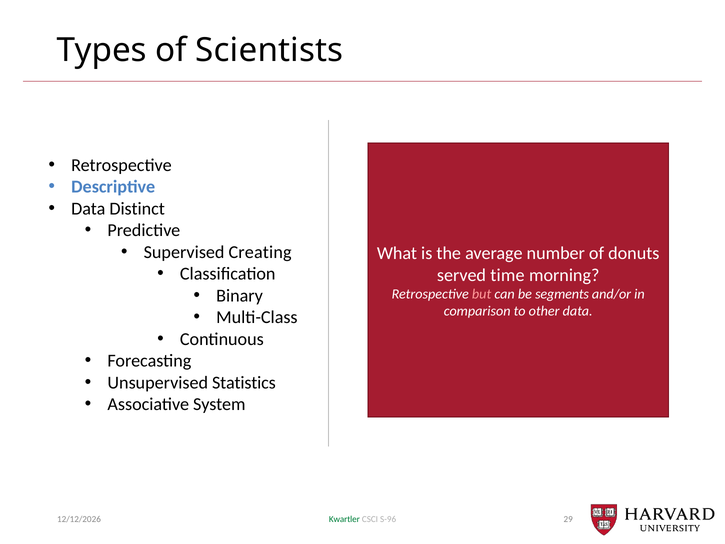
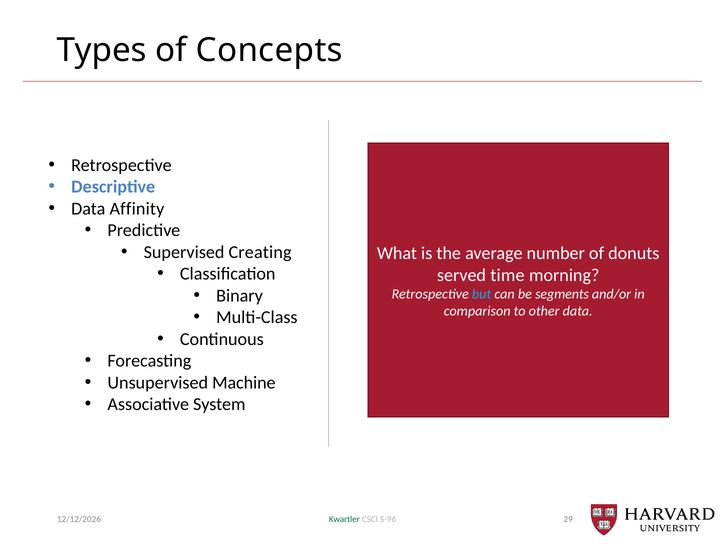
Scientists: Scientists -> Concepts
Distinct: Distinct -> Affinity
but colour: pink -> light blue
Statistics: Statistics -> Machine
